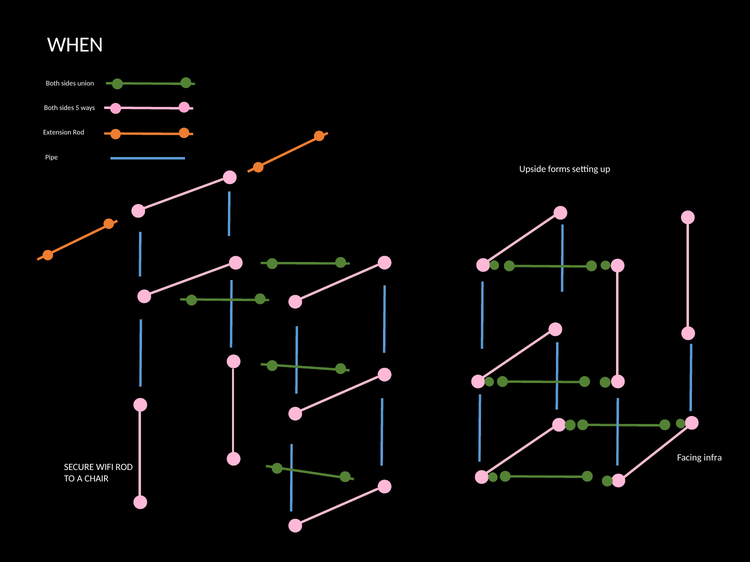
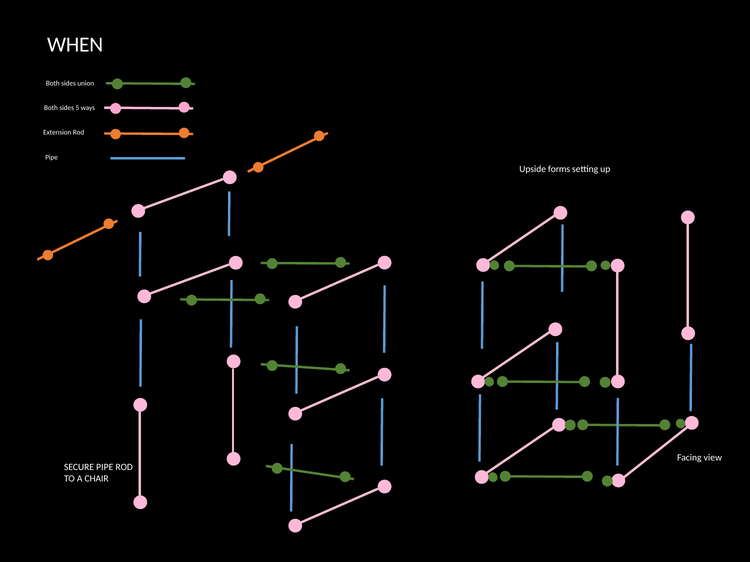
infra: infra -> view
SECURE WIFI: WIFI -> PIPE
